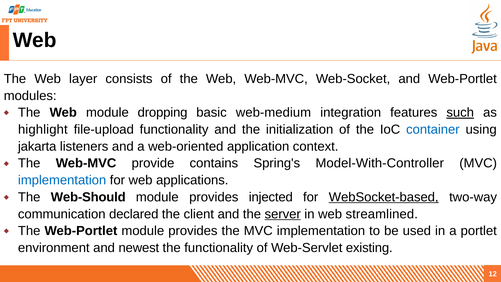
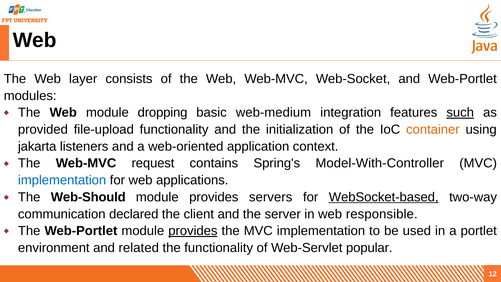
highlight: highlight -> provided
container colour: blue -> orange
provide: provide -> request
injected: injected -> servers
server underline: present -> none
streamlined: streamlined -> responsible
provides at (193, 231) underline: none -> present
newest: newest -> related
existing: existing -> popular
